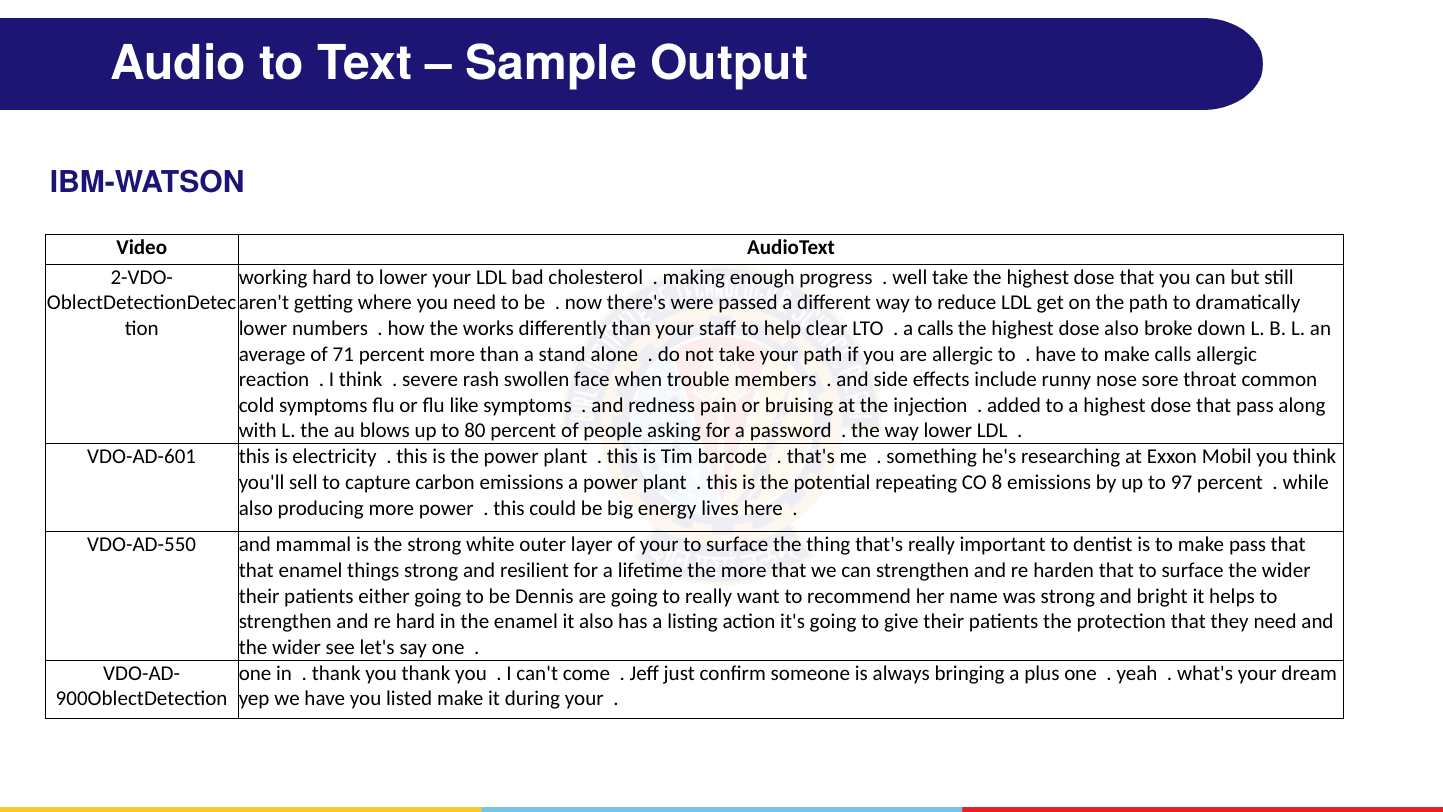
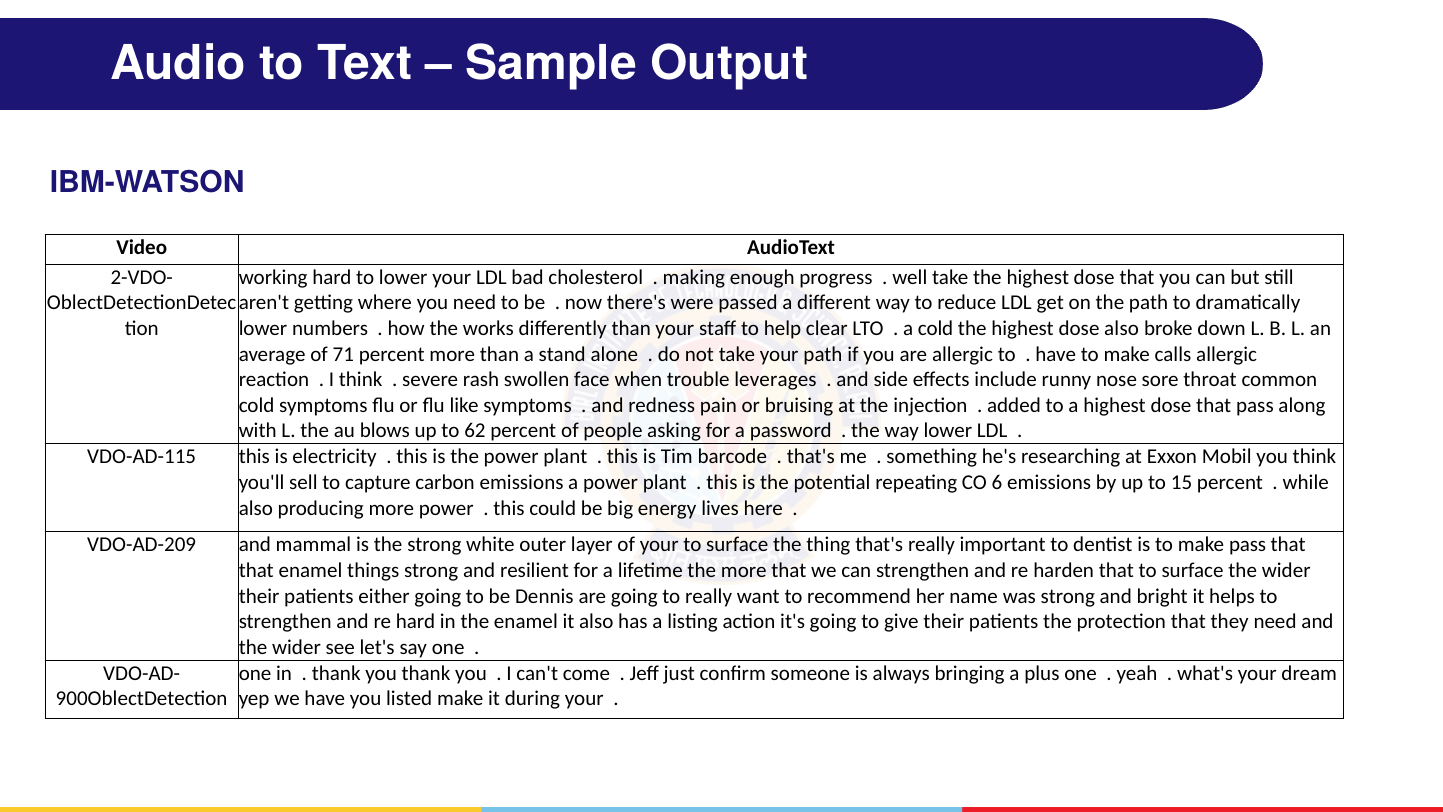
a calls: calls -> cold
members: members -> leverages
80: 80 -> 62
VDO-AD-601: VDO-AD-601 -> VDO-AD-115
8: 8 -> 6
97: 97 -> 15
VDO-AD-550: VDO-AD-550 -> VDO-AD-209
